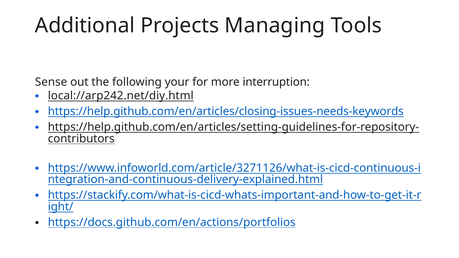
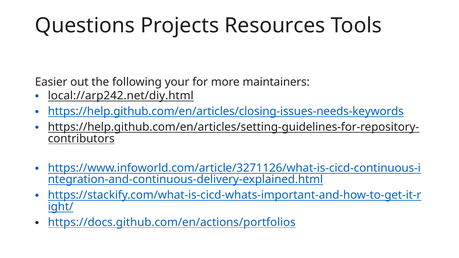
Additional: Additional -> Questions
Managing: Managing -> Resources
Sense: Sense -> Easier
interruption: interruption -> maintainers
